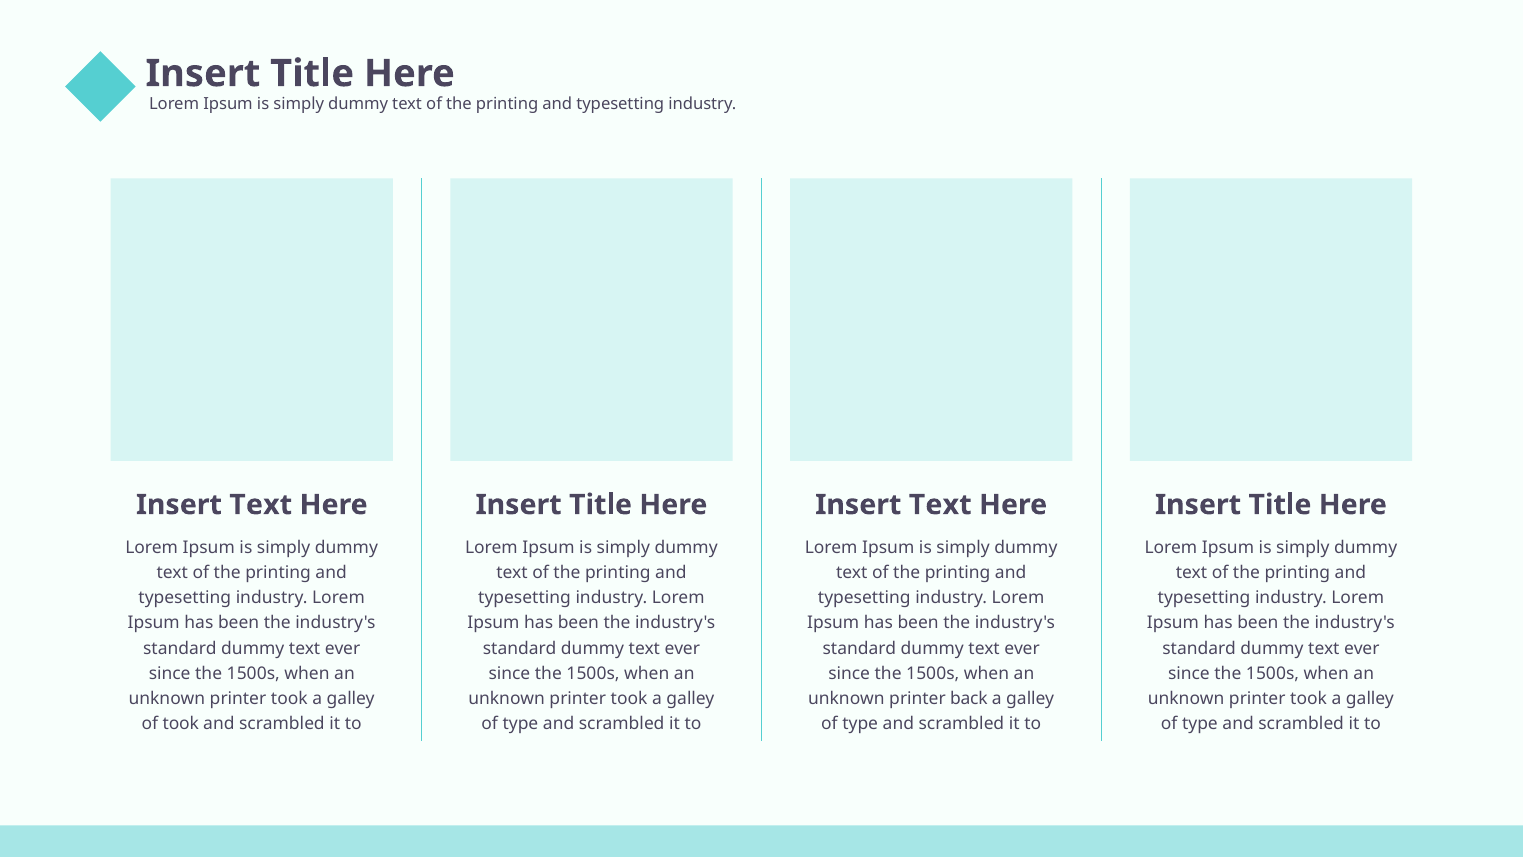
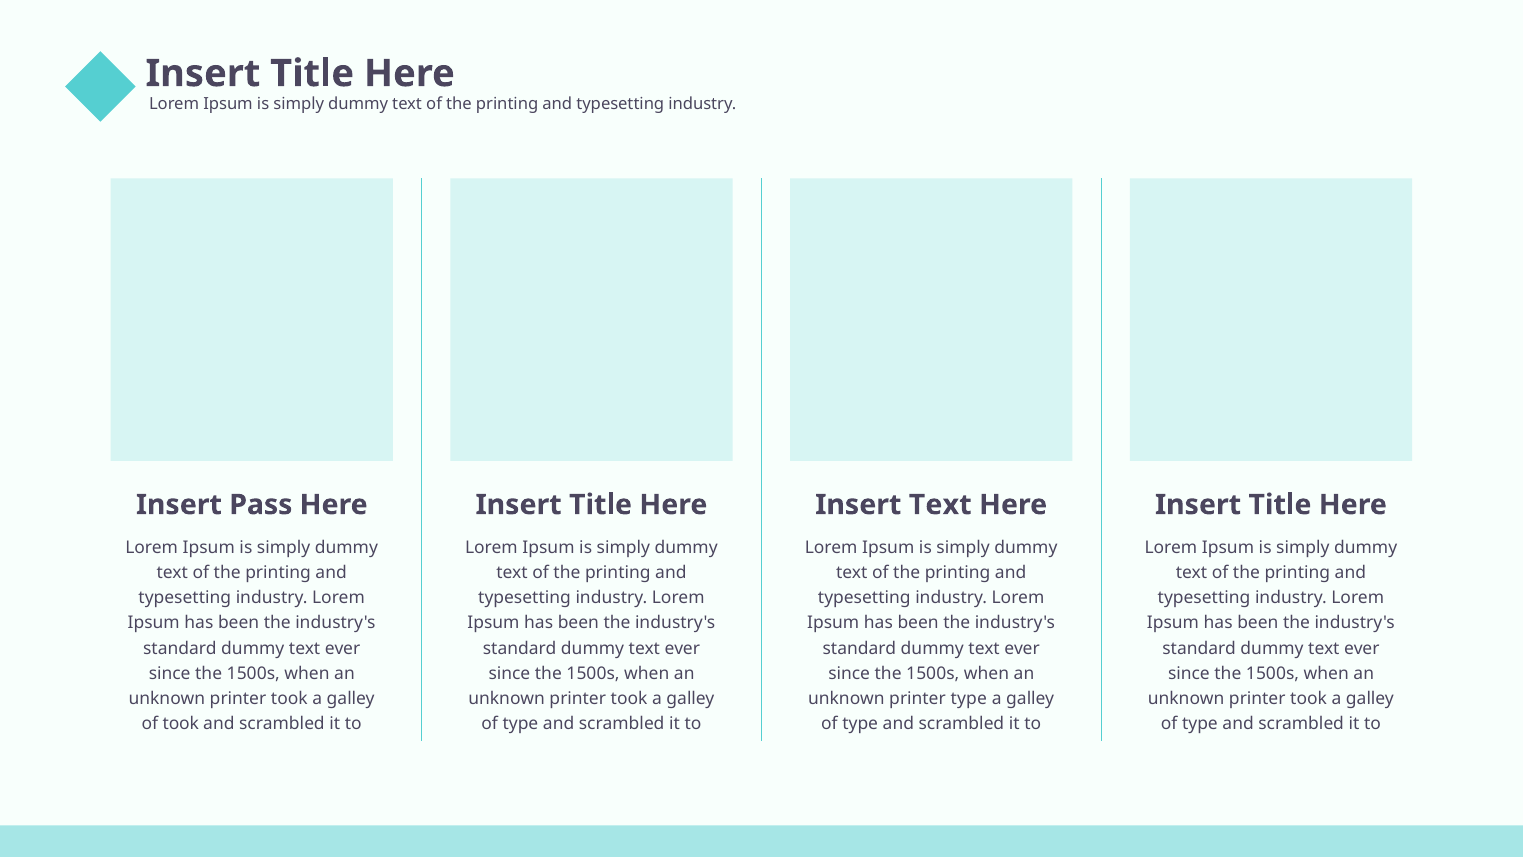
Text at (261, 505): Text -> Pass
printer back: back -> type
